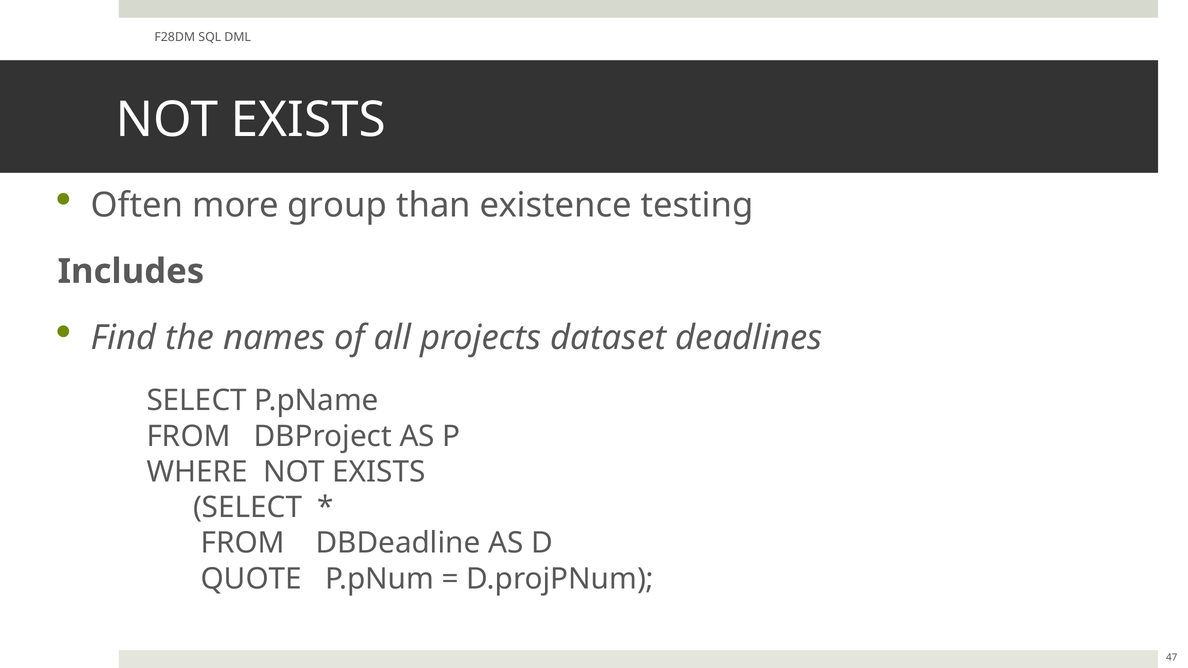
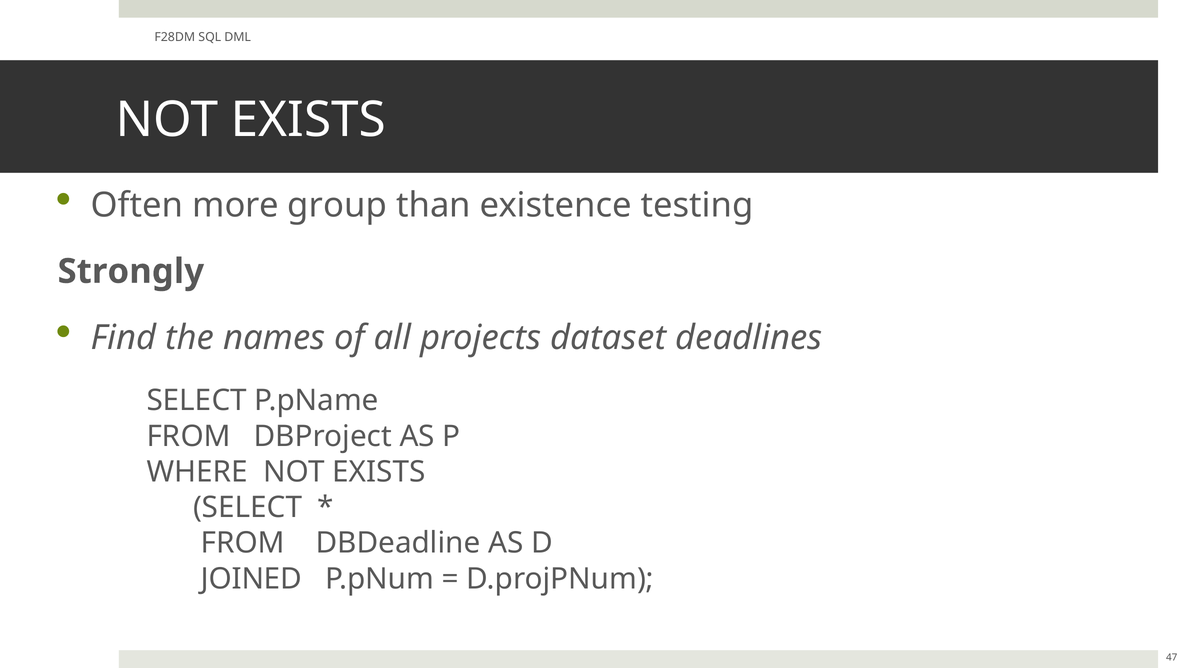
Includes: Includes -> Strongly
QUOTE: QUOTE -> JOINED
